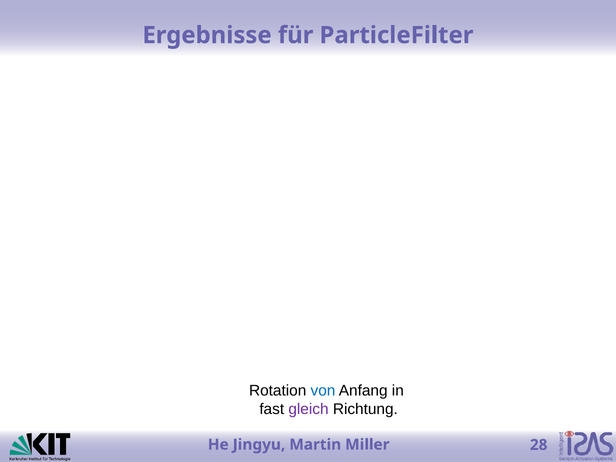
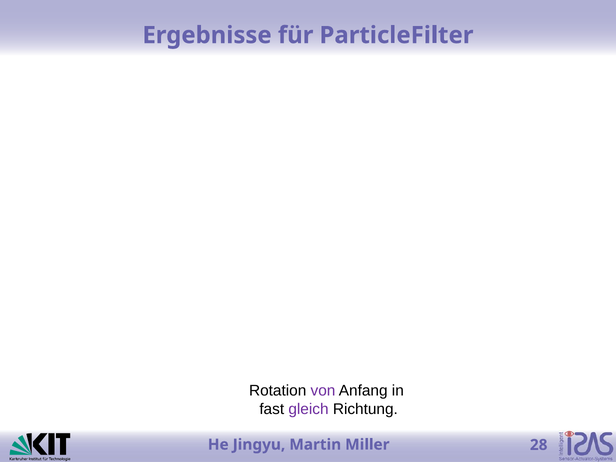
von colour: blue -> purple
